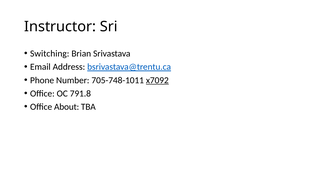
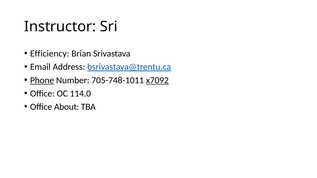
Switching: Switching -> Efficiency
Phone underline: none -> present
791.8: 791.8 -> 114.0
